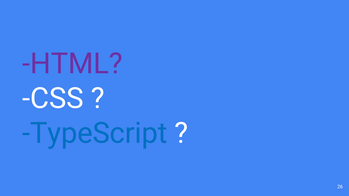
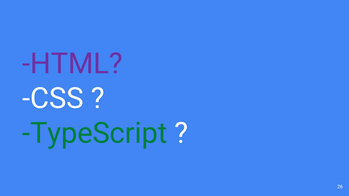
TypeScript colour: blue -> green
